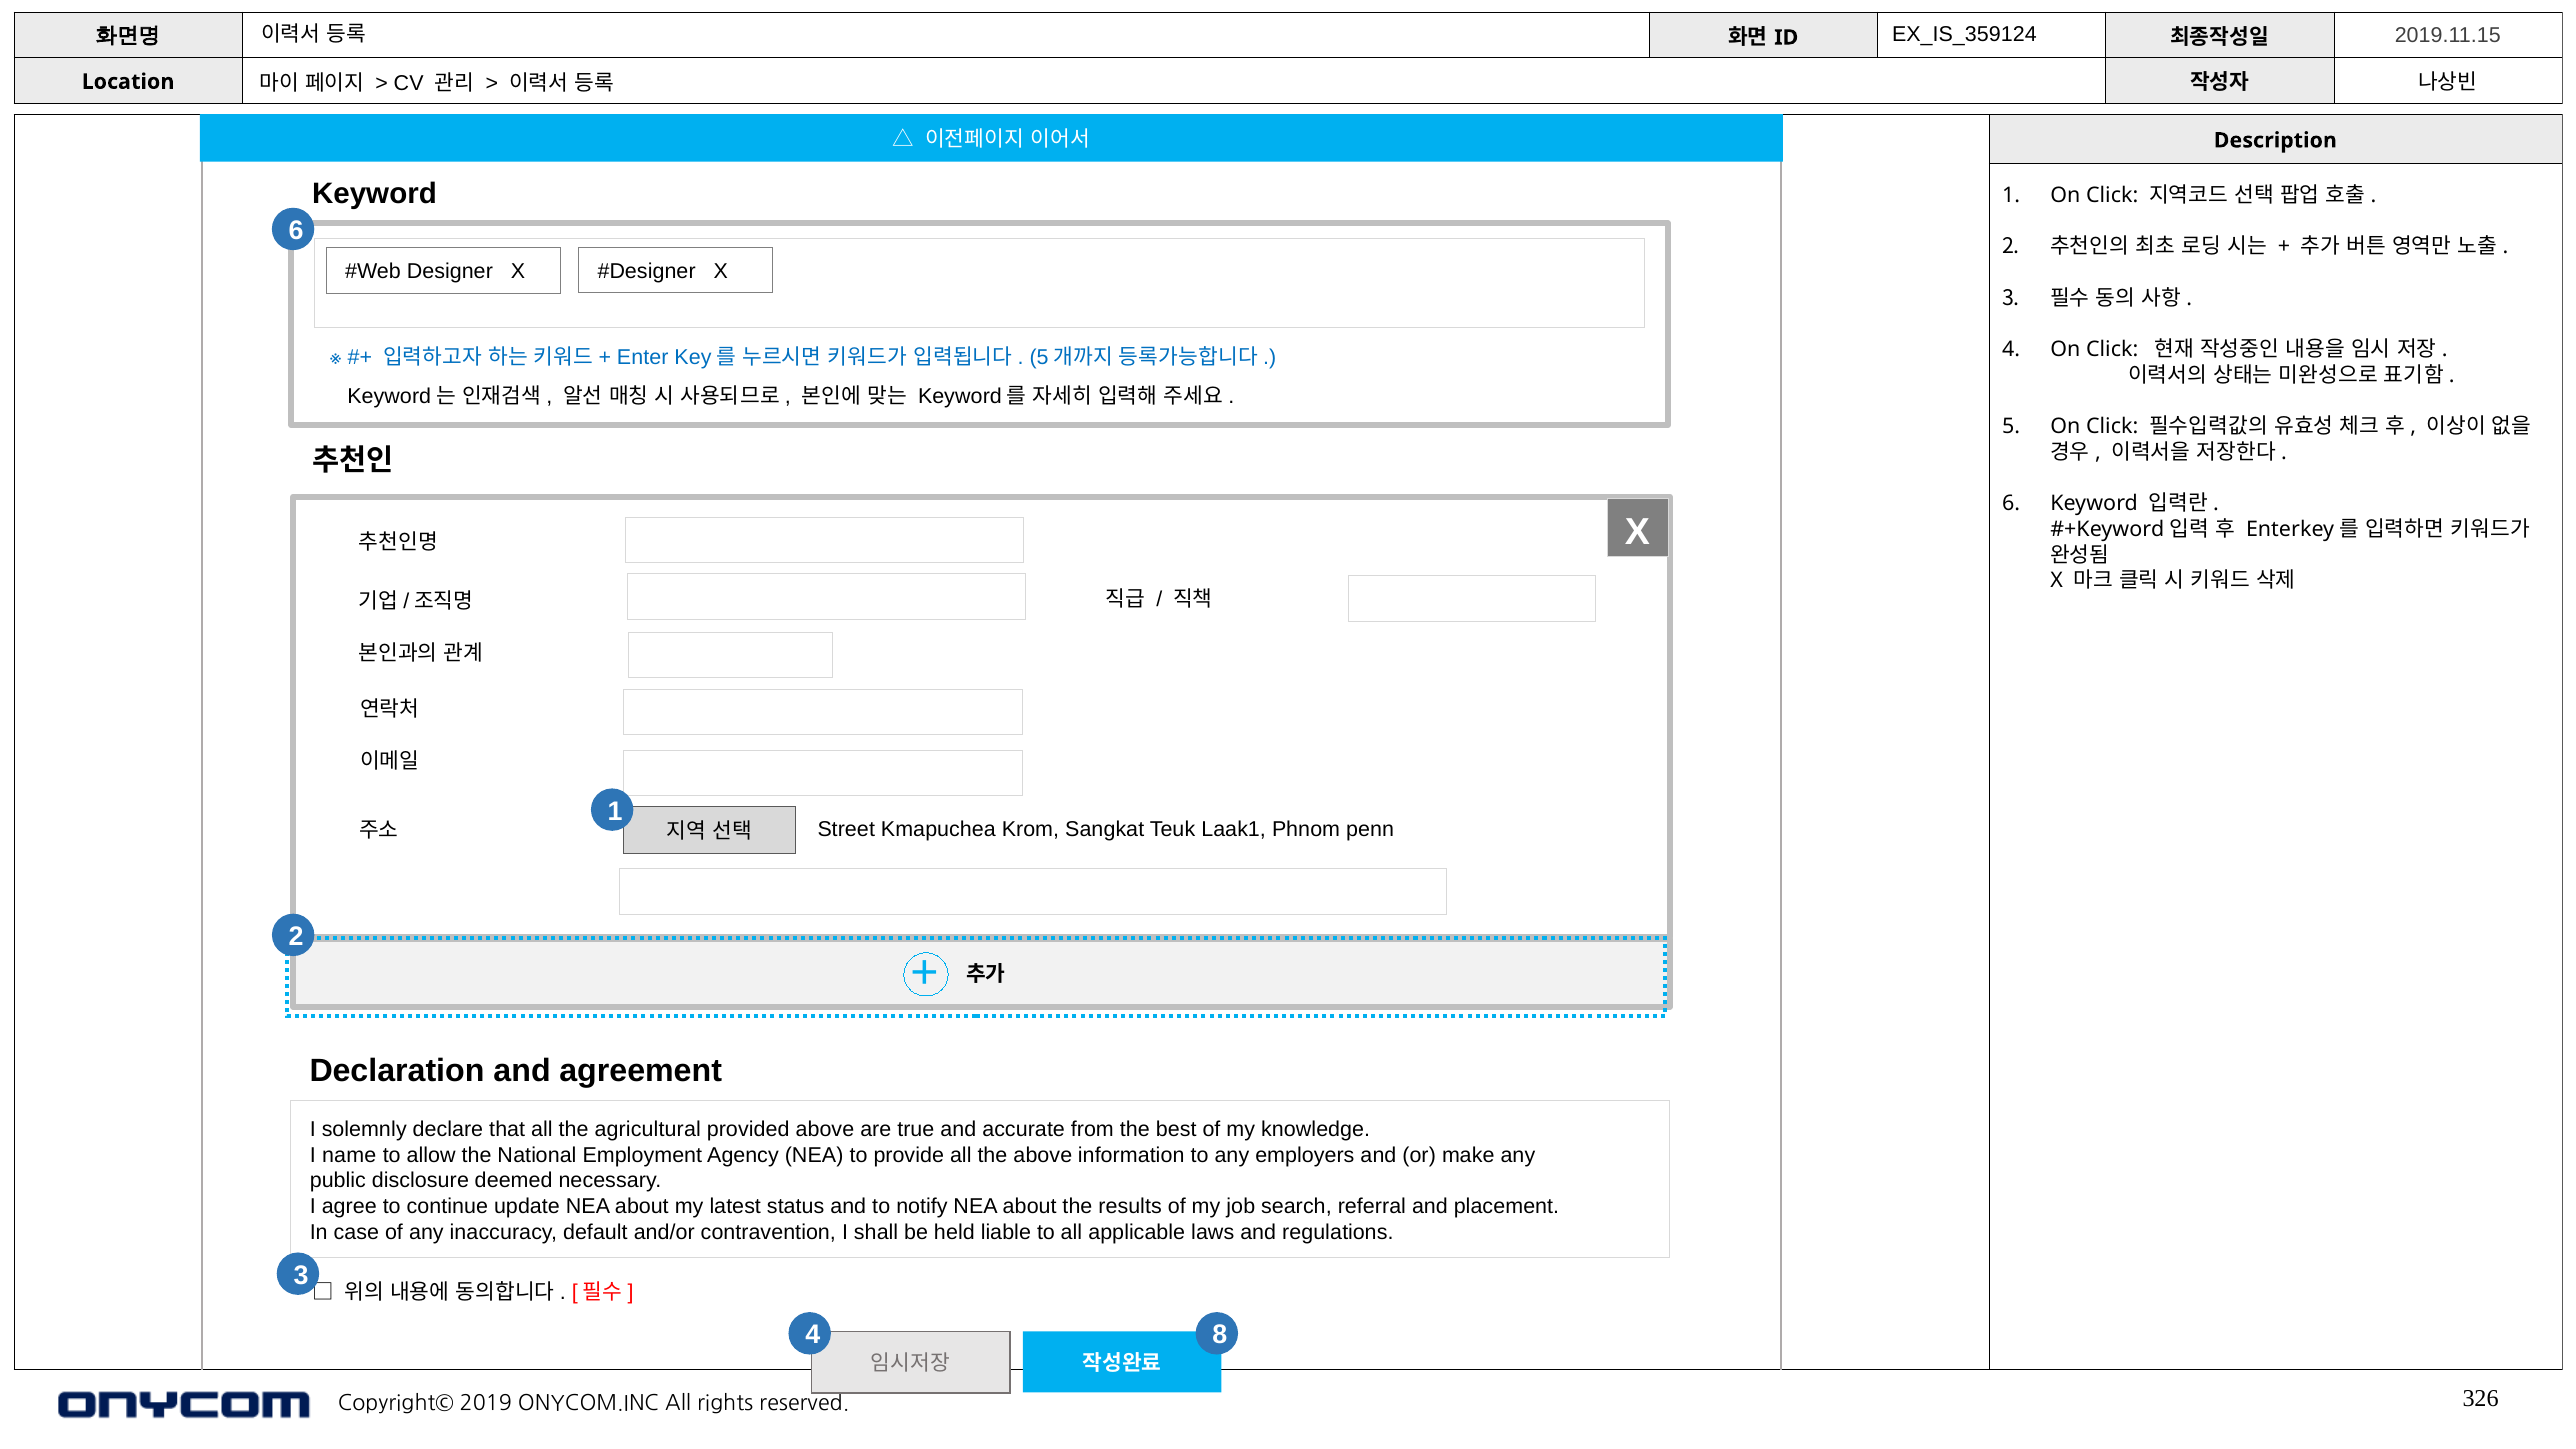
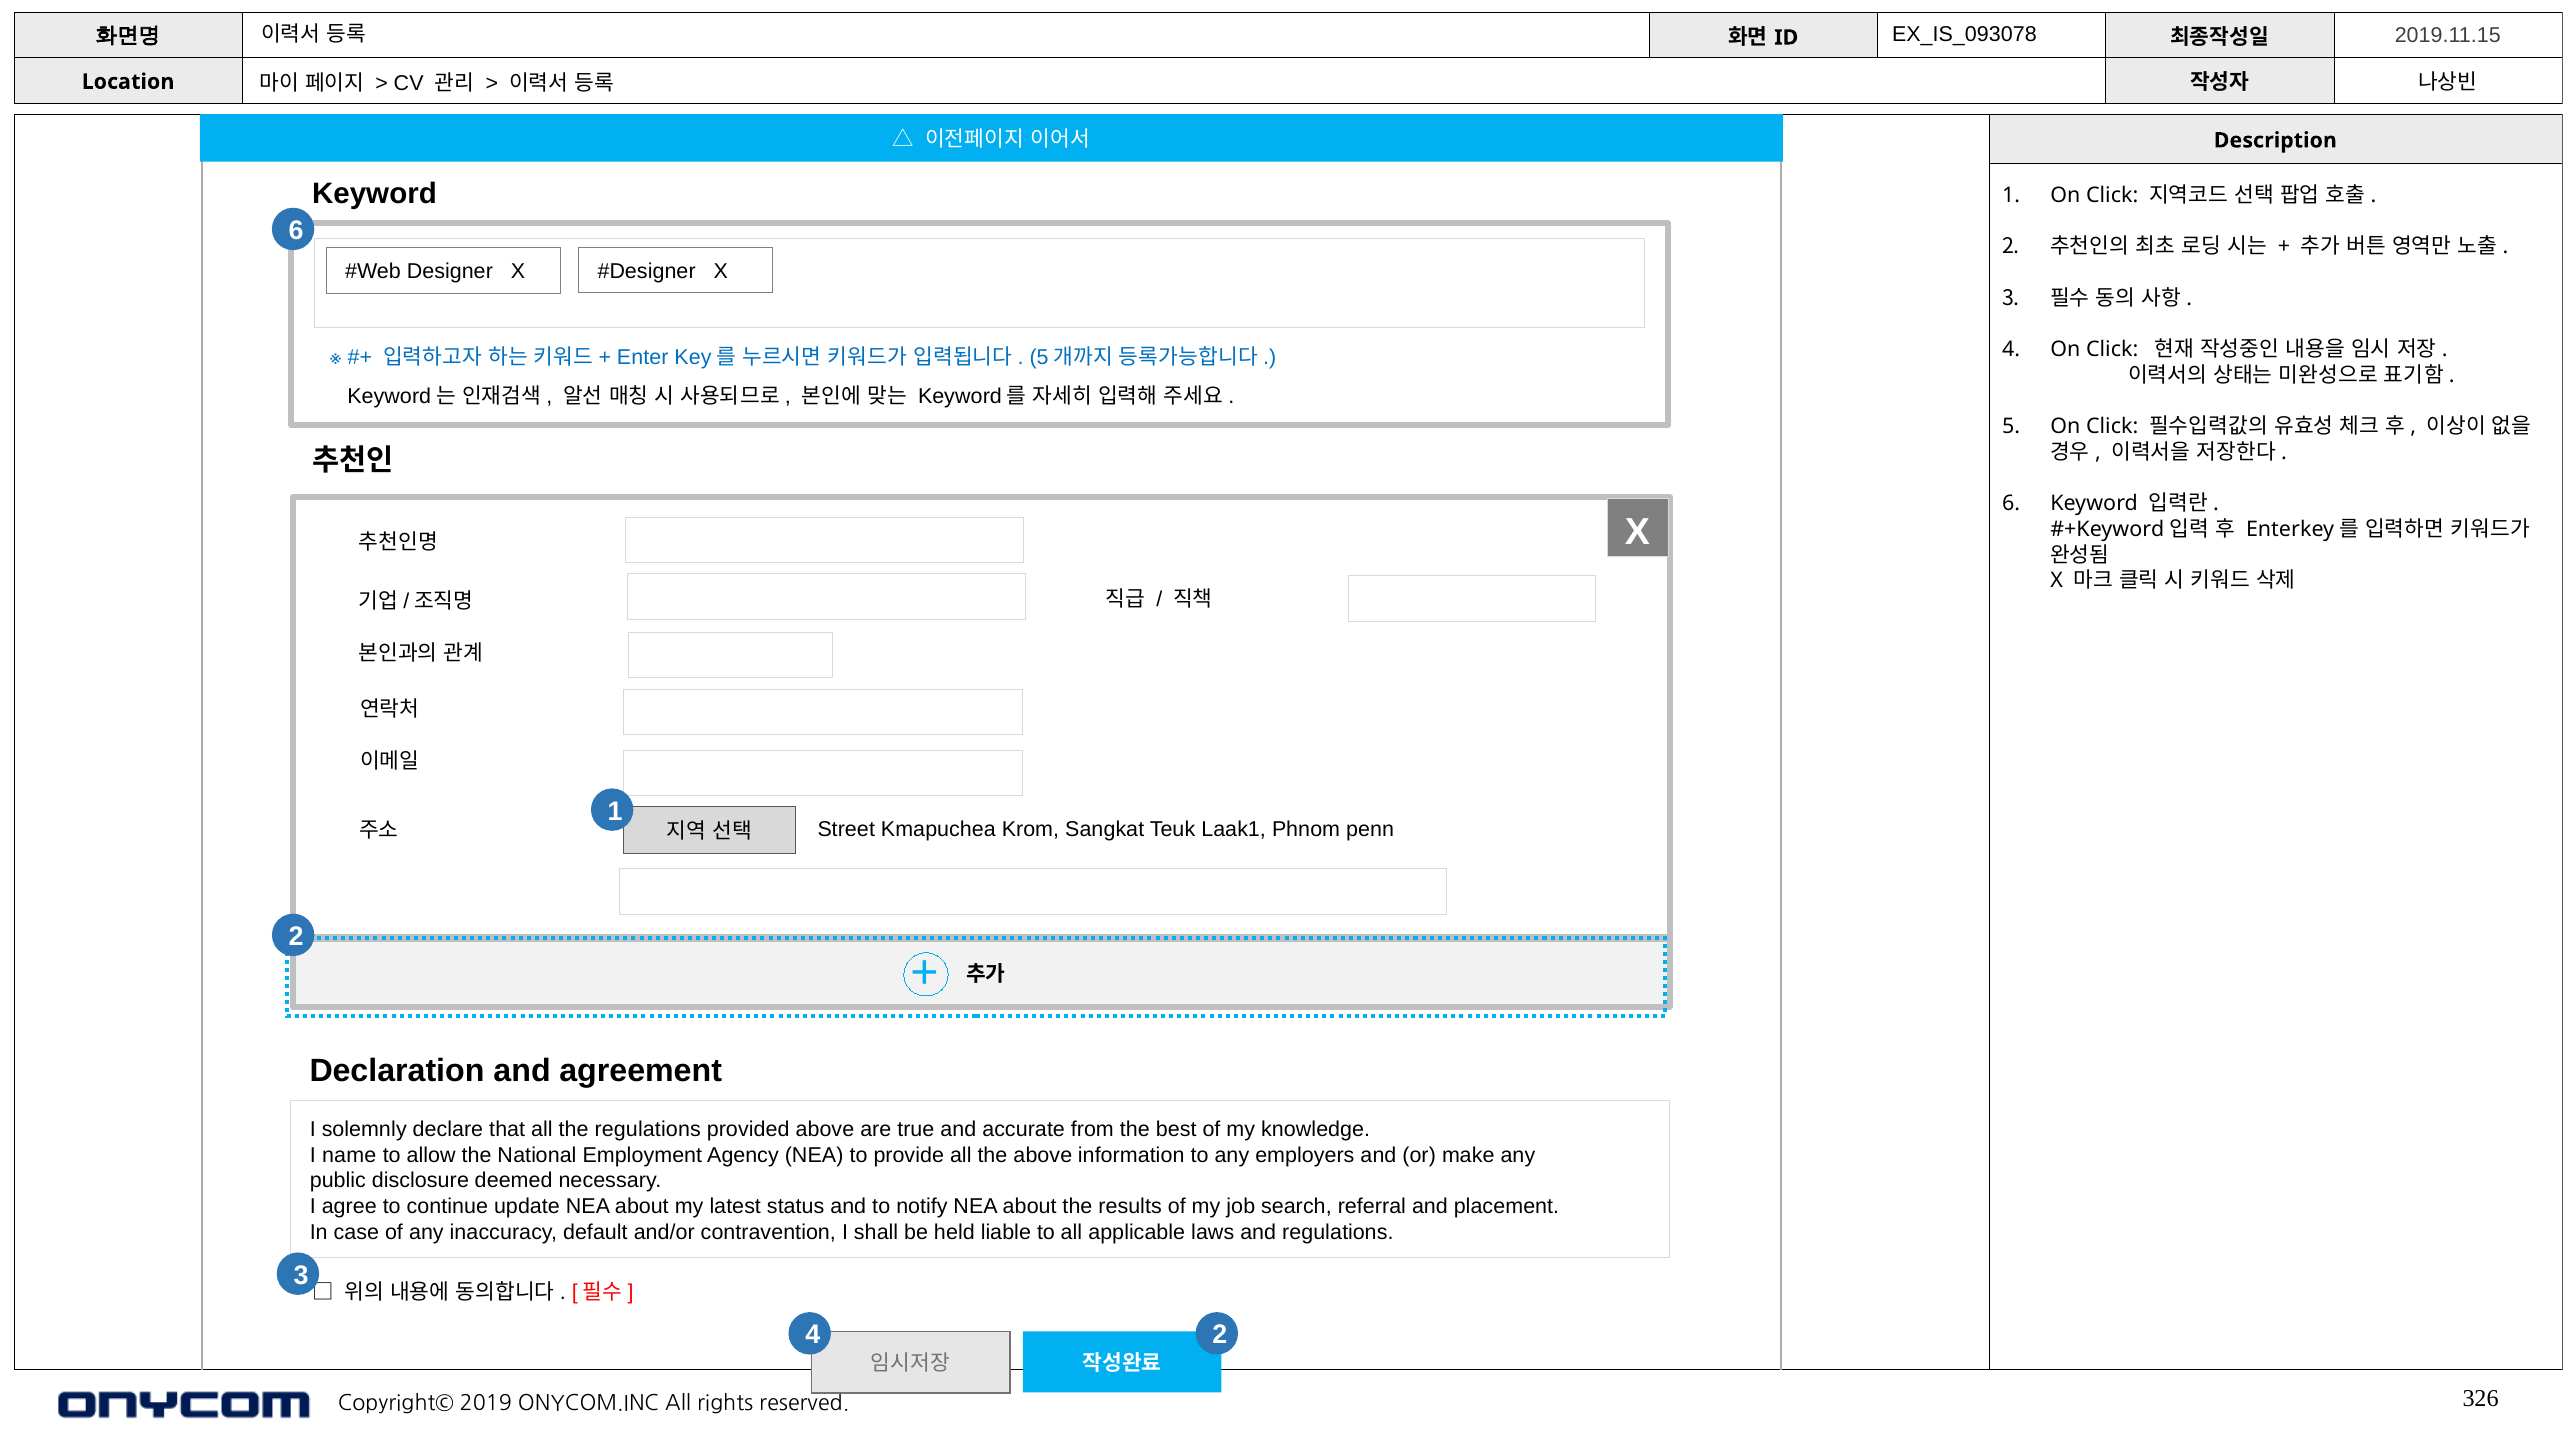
EX_IS_359124: EX_IS_359124 -> EX_IS_093078
the agricultural: agricultural -> regulations
4 8: 8 -> 2
